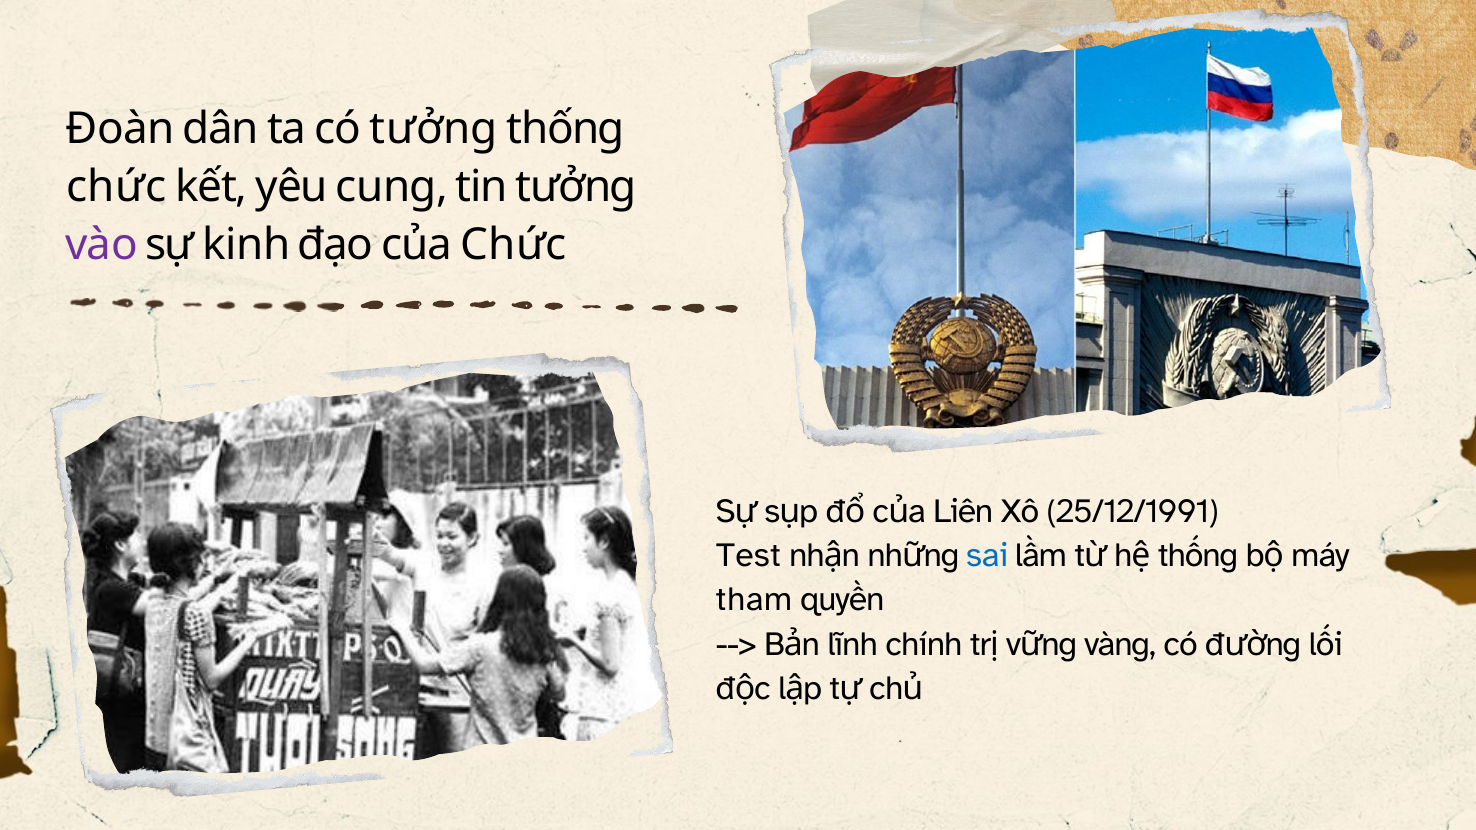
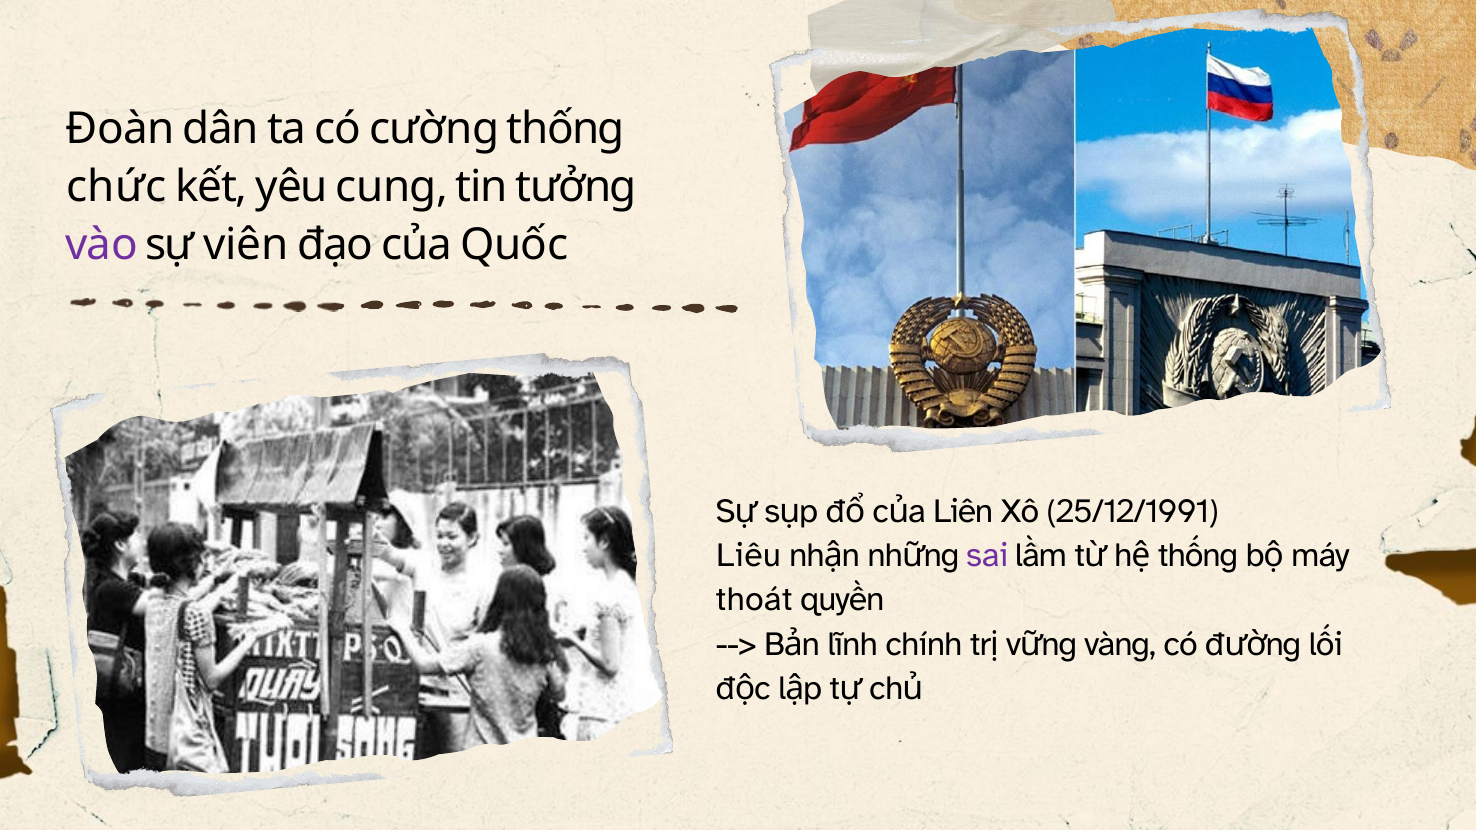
có tưởng: tưởng -> cường
kinh: kinh -> viên
của Chức: Chức -> Quốc
Test: Test -> Liêu
sai colour: blue -> purple
tham: tham -> thoát
